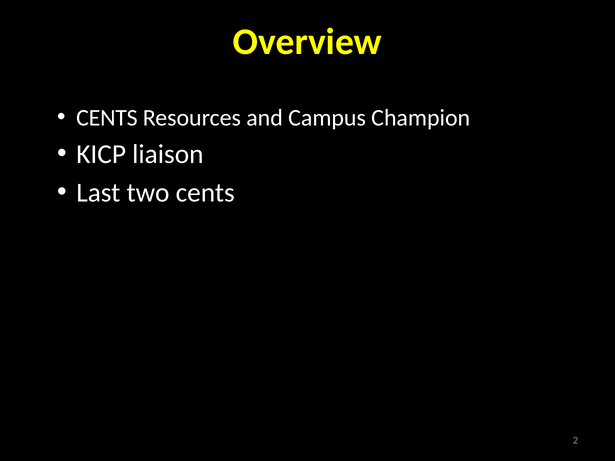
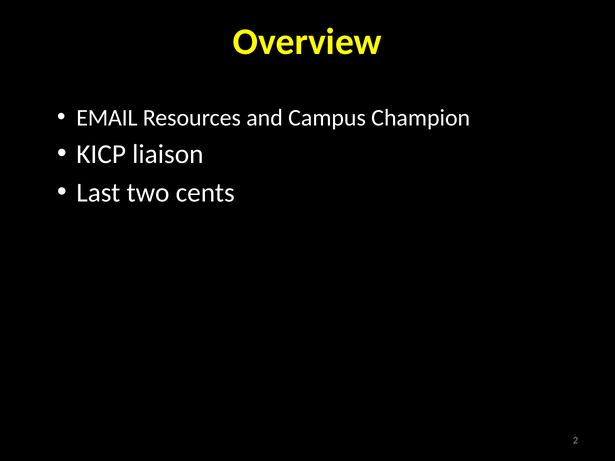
CENTS at (107, 118): CENTS -> EMAIL
